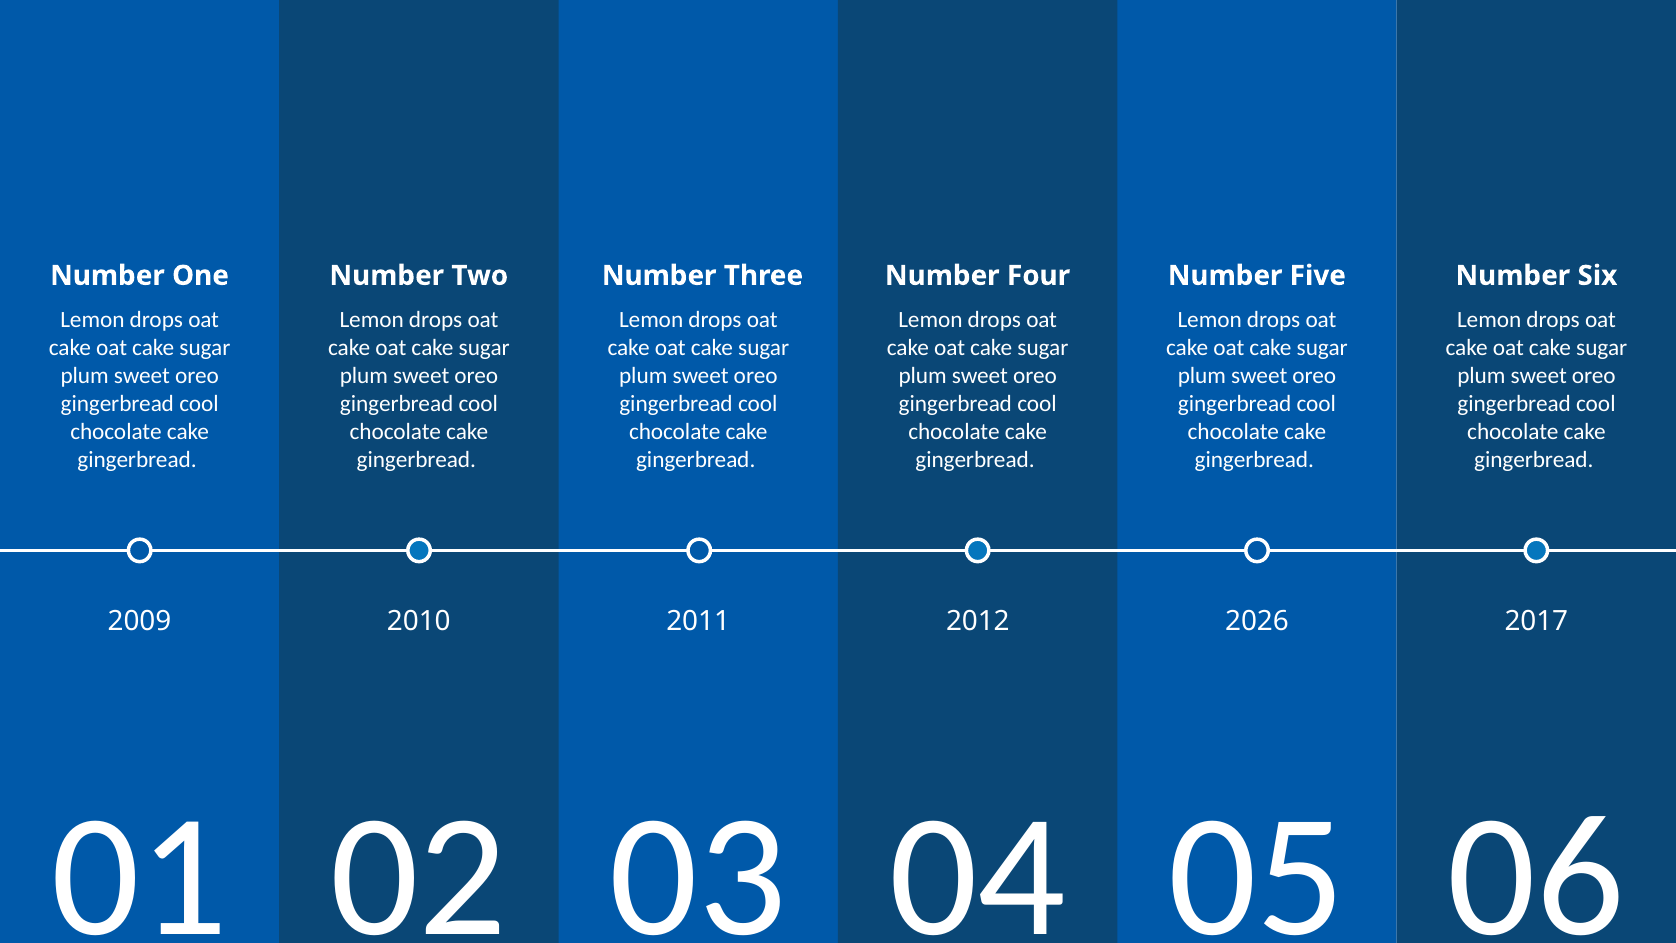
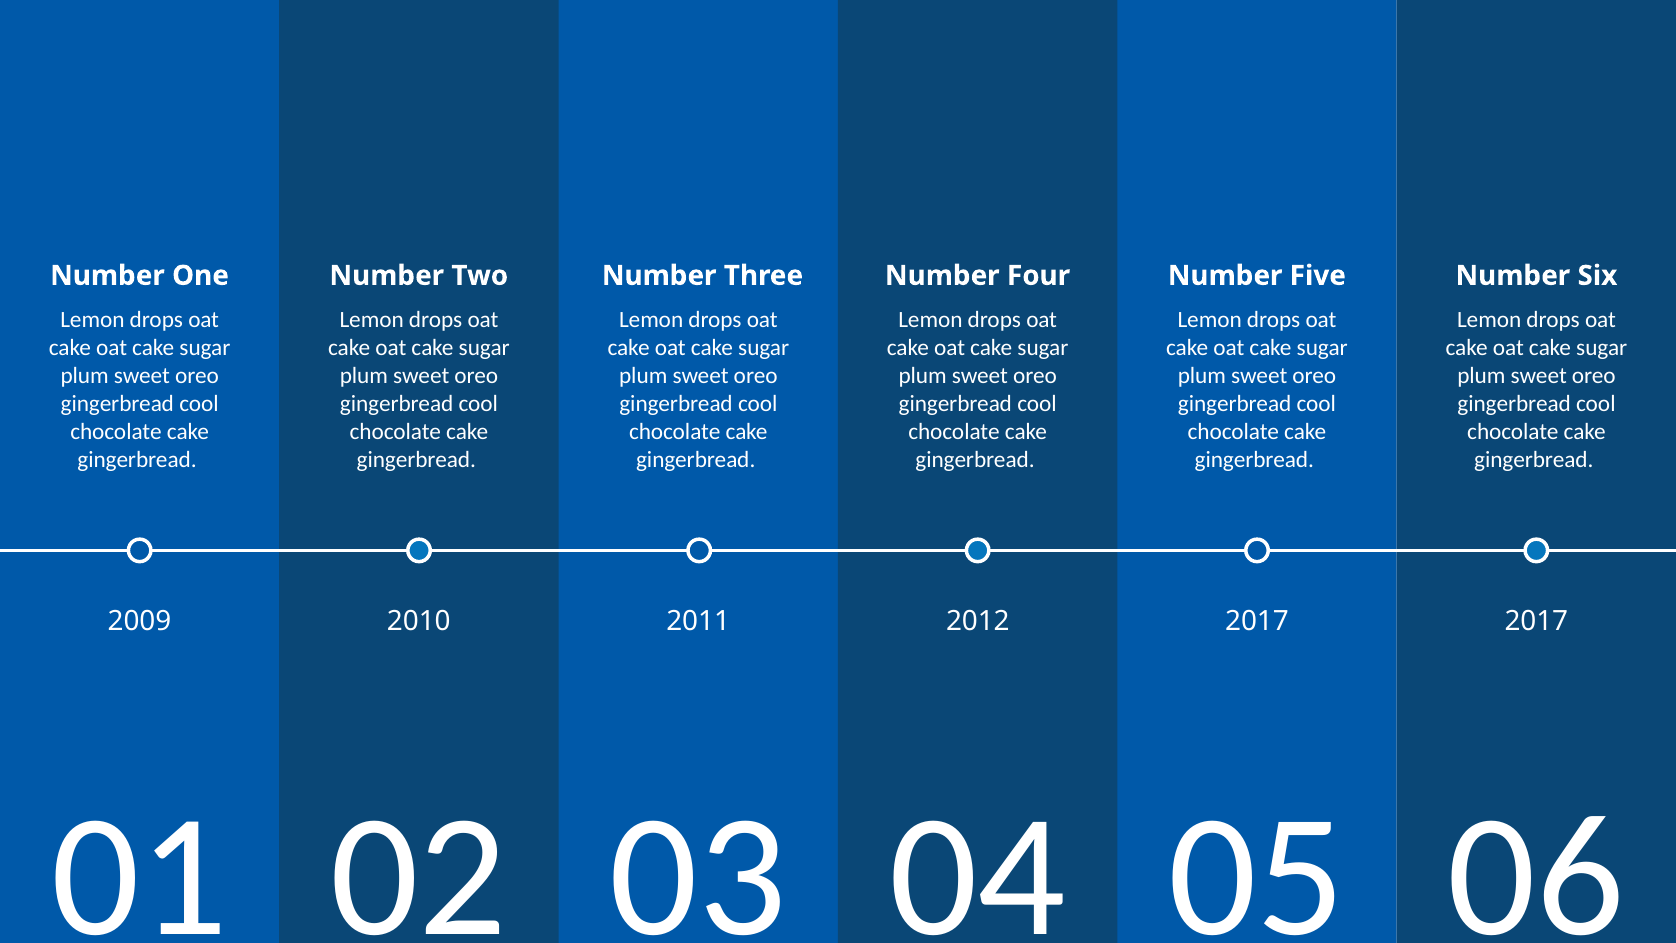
2026 at (1257, 621): 2026 -> 2017
